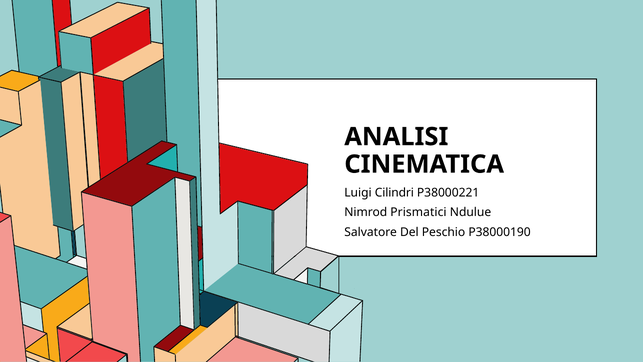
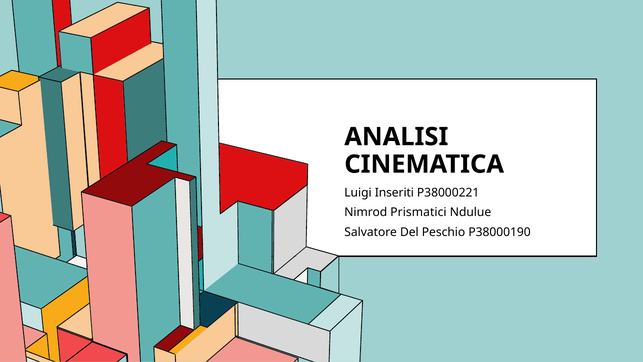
Cilindri: Cilindri -> Inseriti
